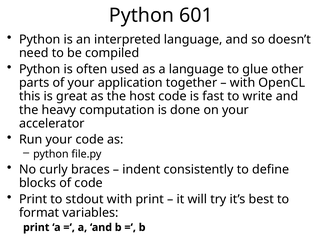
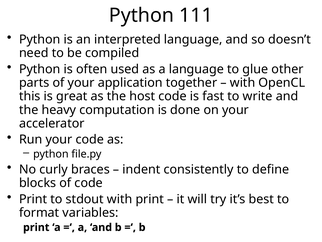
601: 601 -> 111
